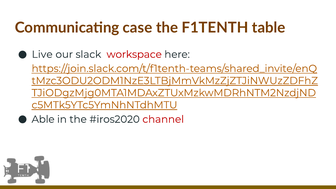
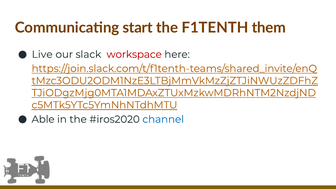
case: case -> start
table: table -> them
channel colour: red -> blue
